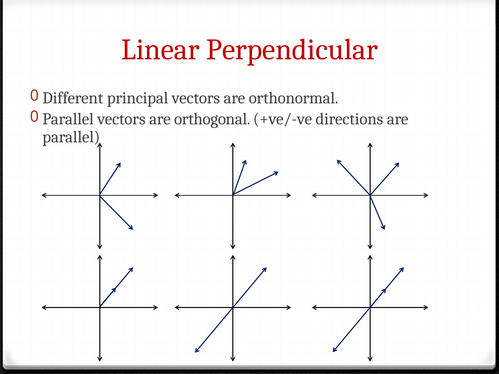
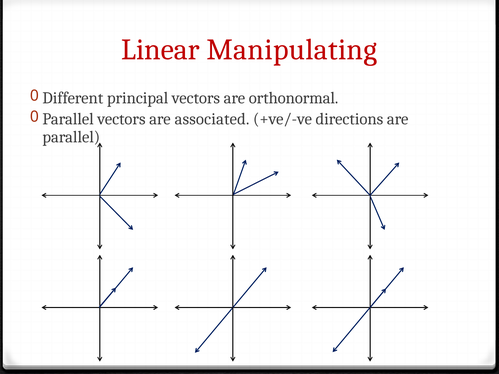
Perpendicular: Perpendicular -> Manipulating
orthogonal: orthogonal -> associated
